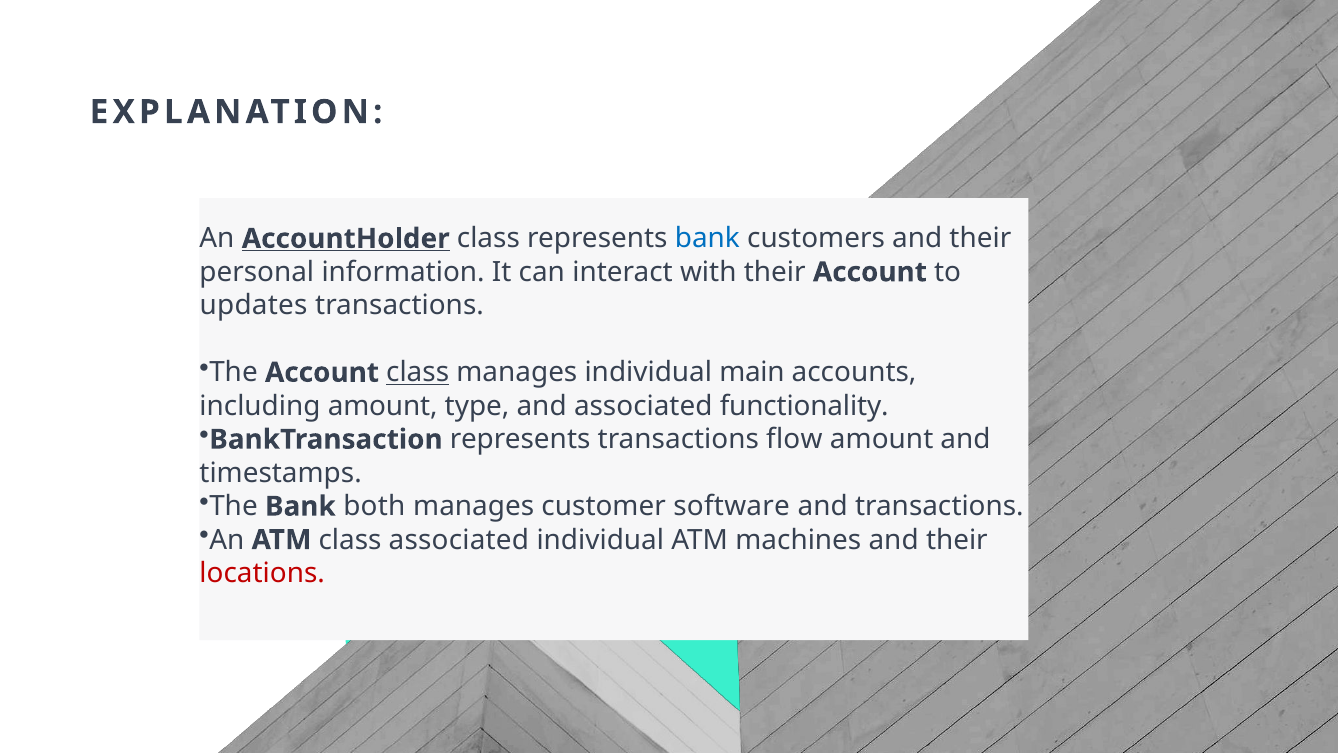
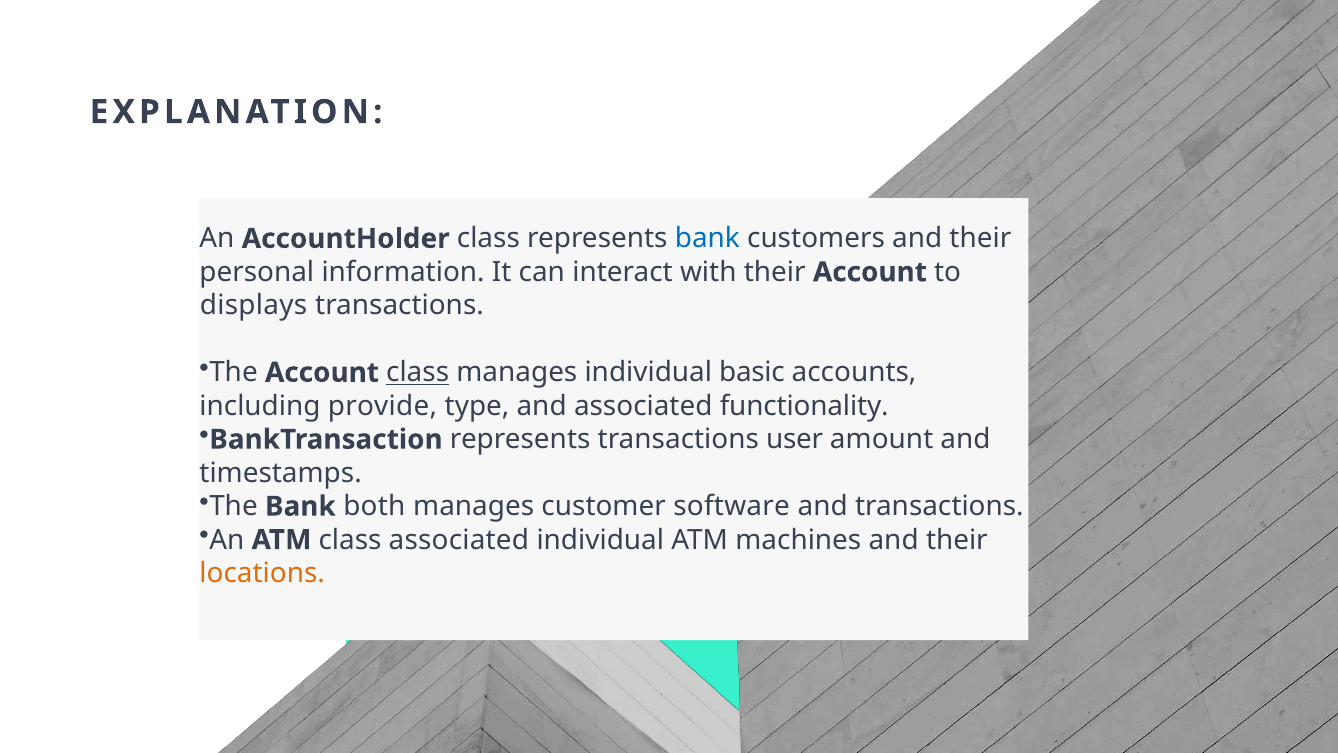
AccountHolder underline: present -> none
updates: updates -> displays
main: main -> basic
including amount: amount -> provide
flow: flow -> user
locations colour: red -> orange
